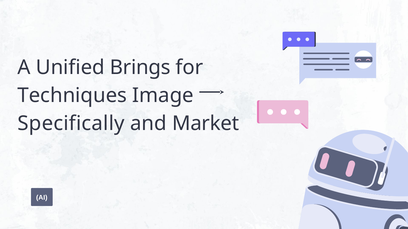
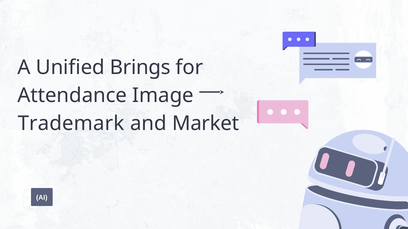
Techniques: Techniques -> Attendance
Specifically: Specifically -> Trademark
